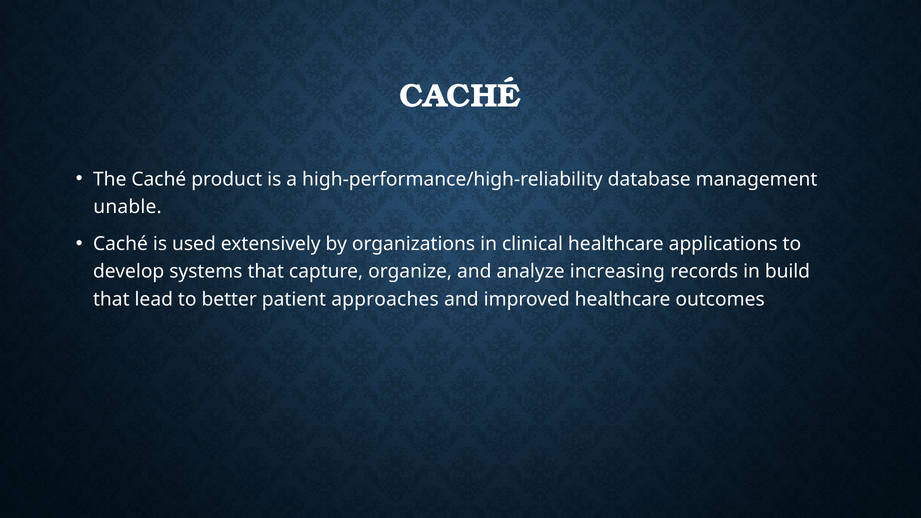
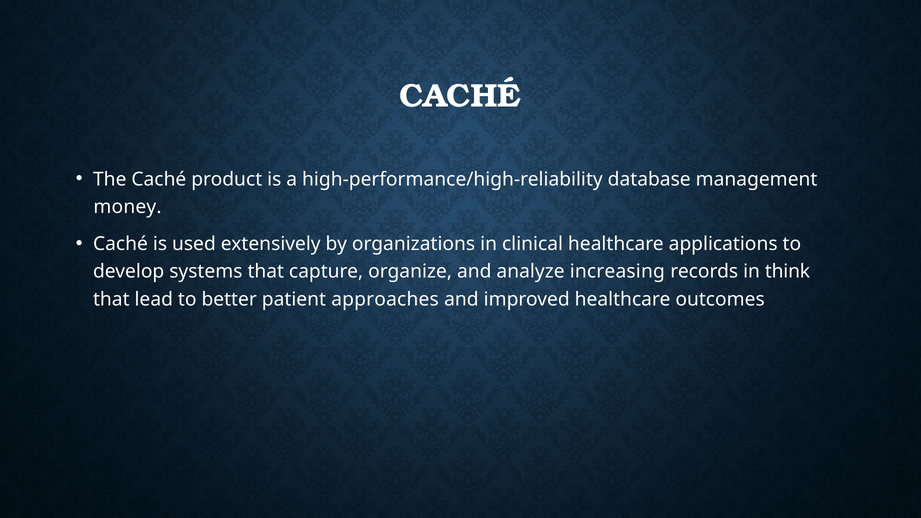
unable: unable -> money
build: build -> think
